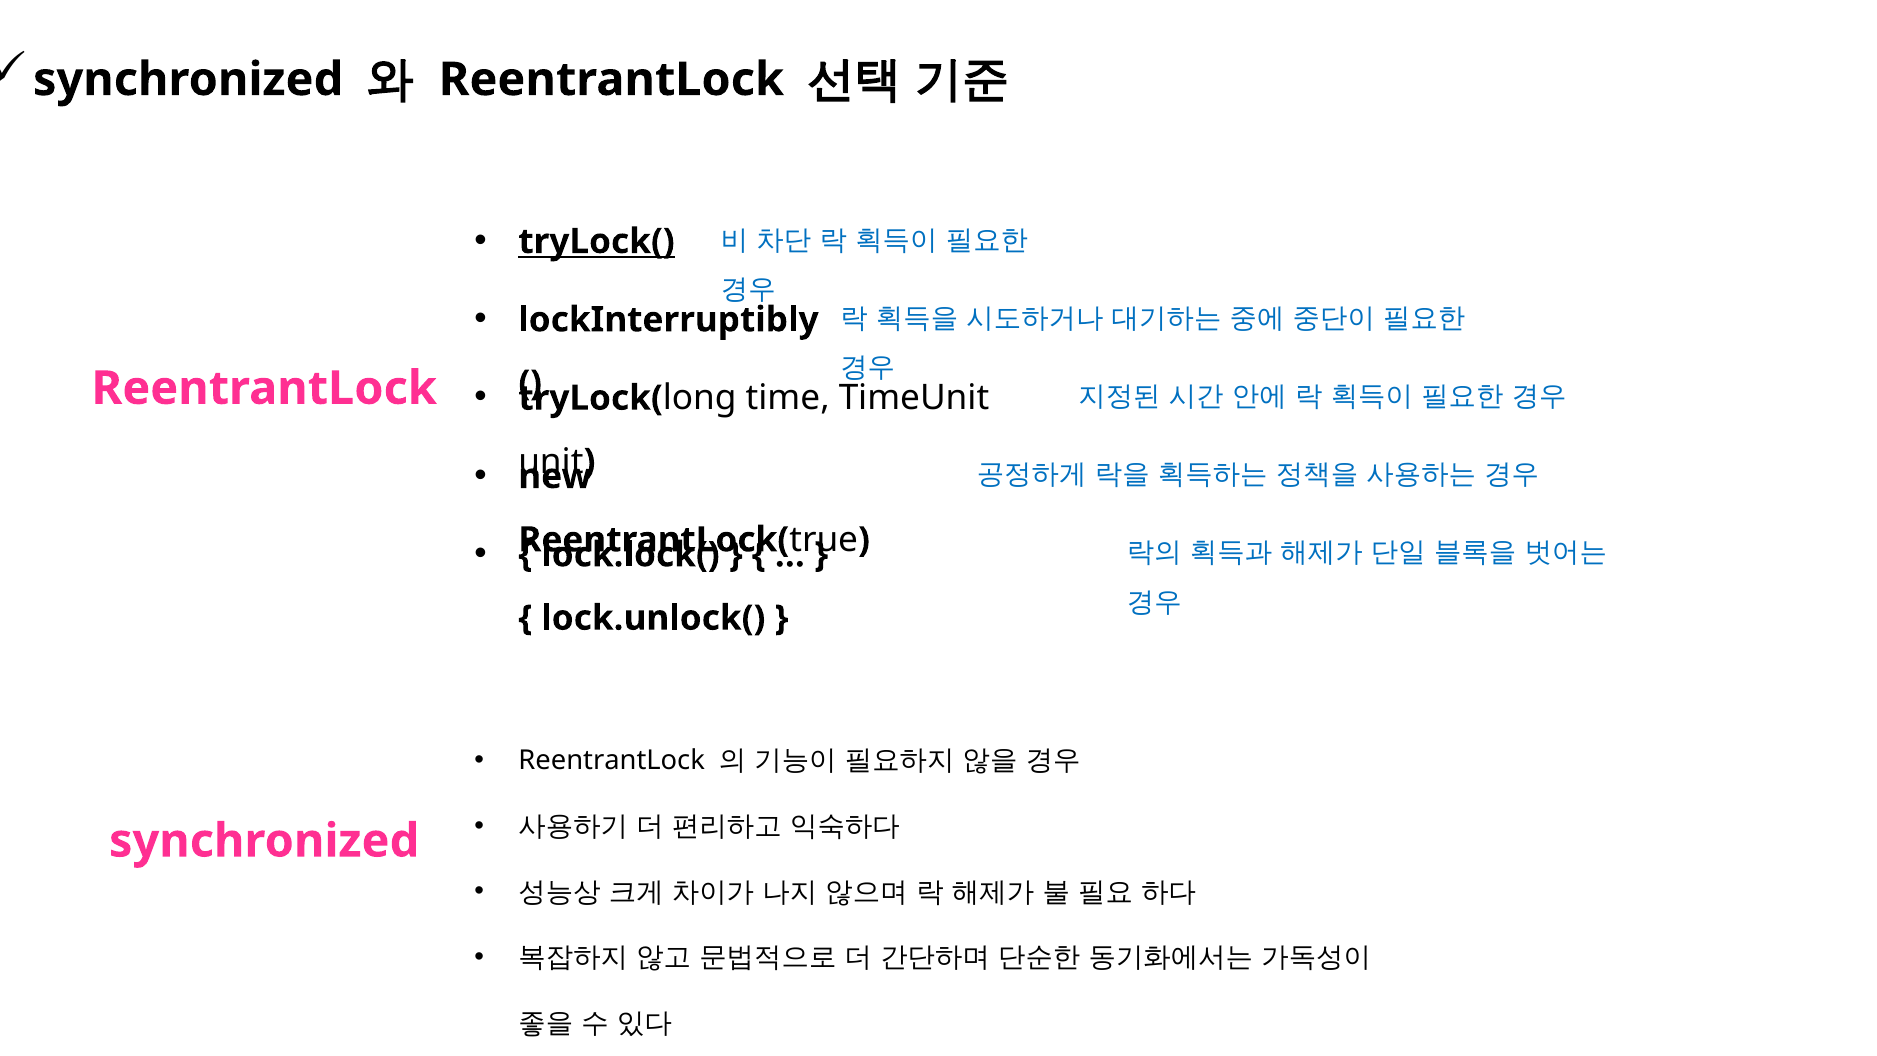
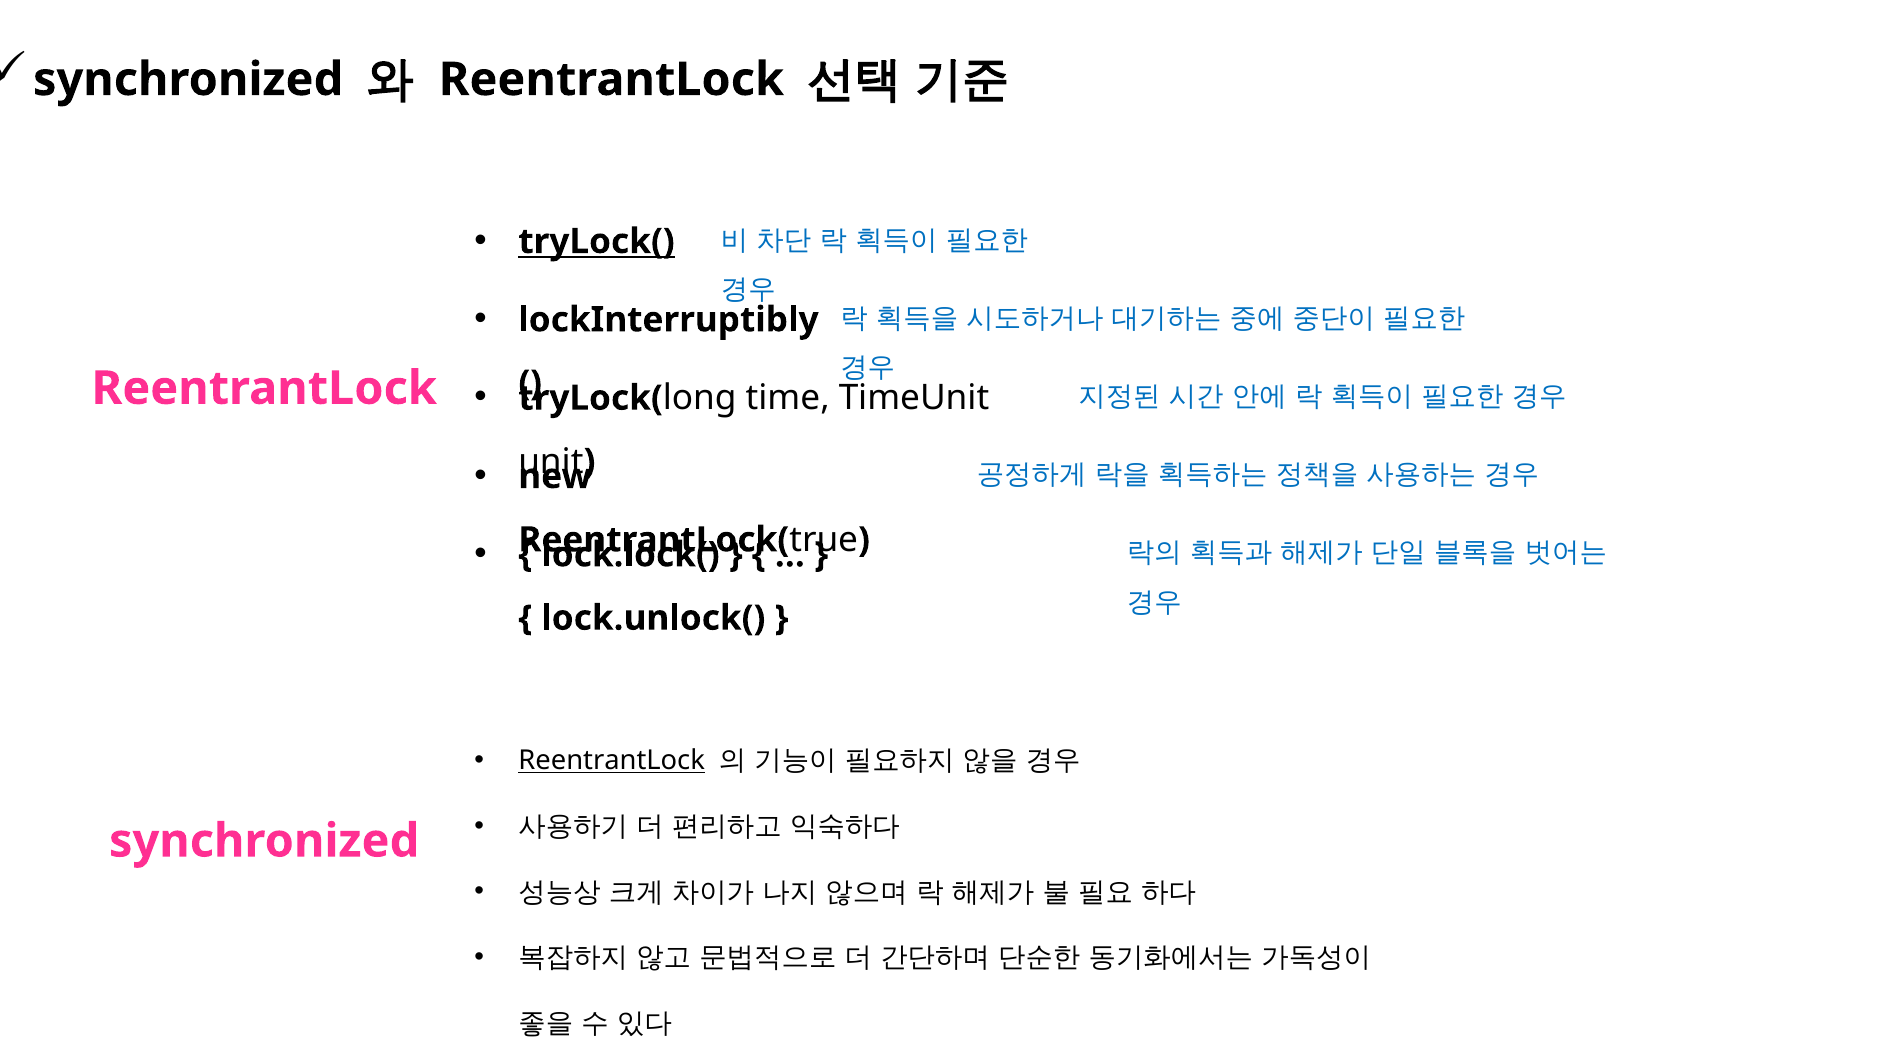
ReentrantLock at (612, 761) underline: none -> present
